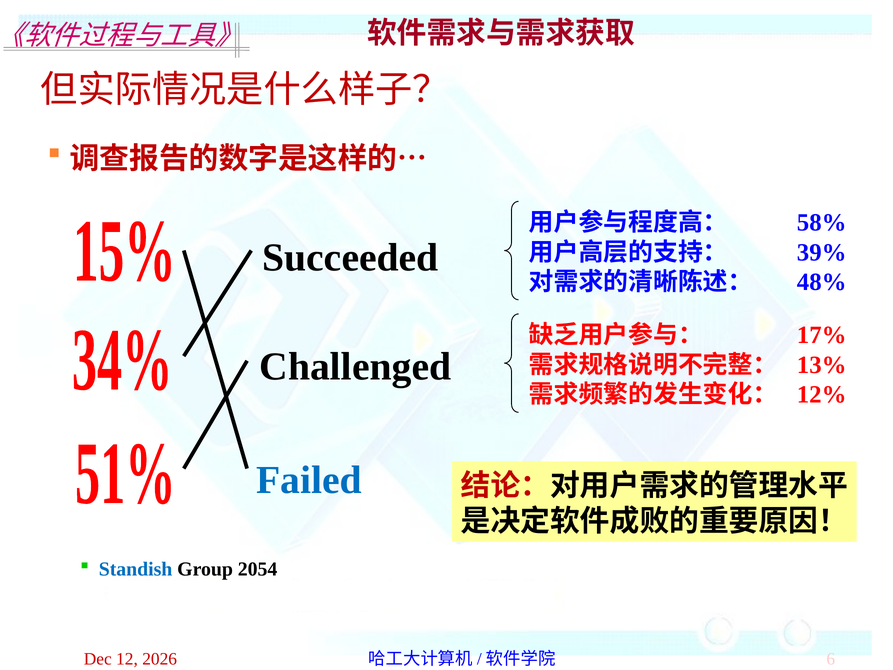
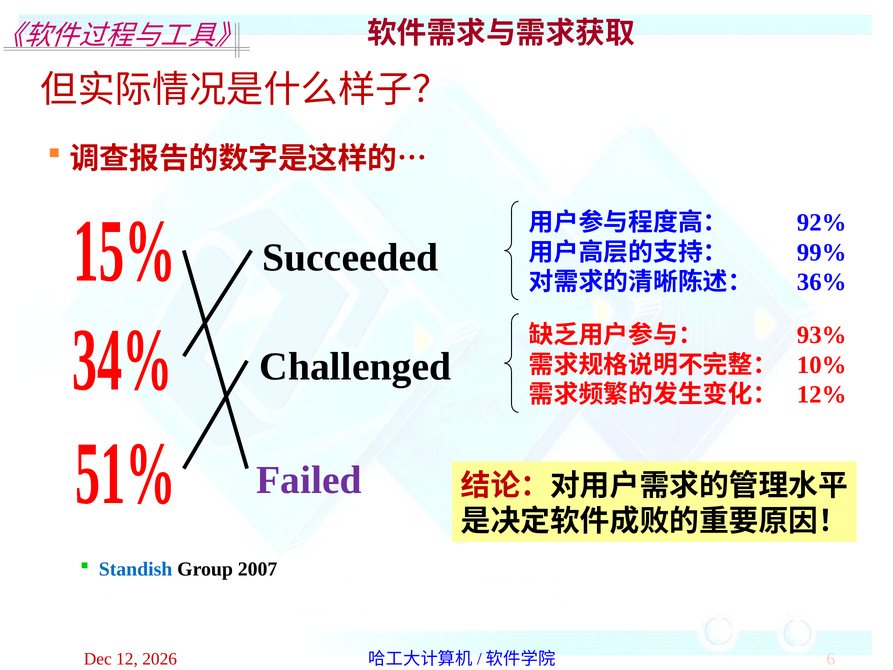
58%: 58% -> 92%
39%: 39% -> 99%
48%: 48% -> 36%
17%: 17% -> 93%
13%: 13% -> 10%
Failed colour: blue -> purple
2054: 2054 -> 2007
